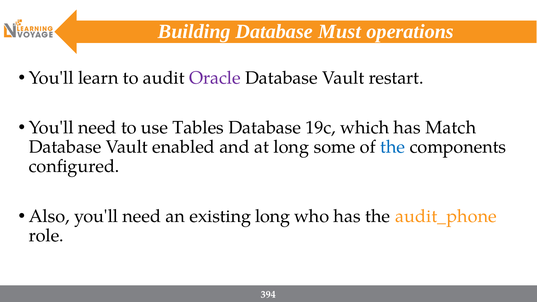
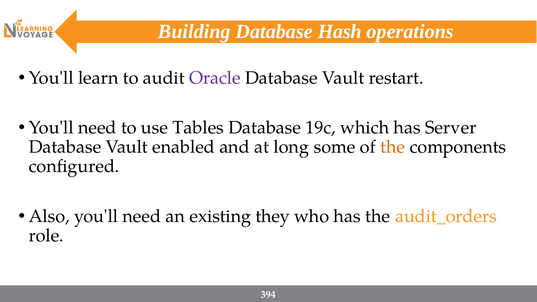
Must: Must -> Hash
Match: Match -> Server
the at (393, 147) colour: blue -> orange
existing long: long -> they
audit_phone: audit_phone -> audit_orders
